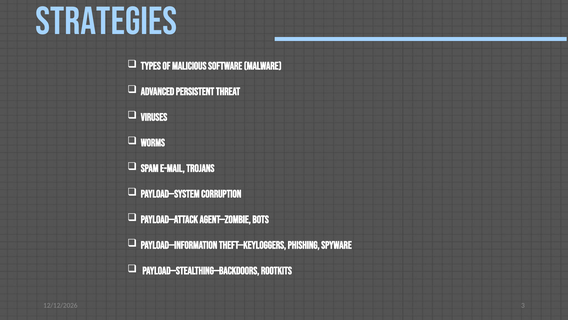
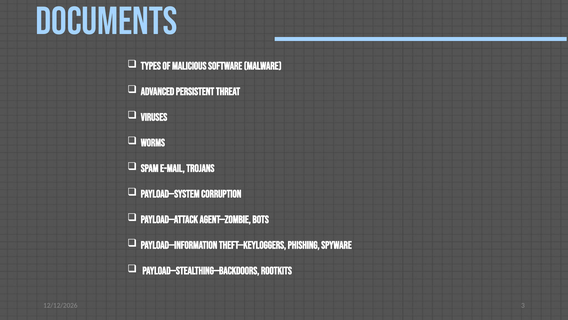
STRATEGIES: STRATEGIES -> DOCUMENTS
